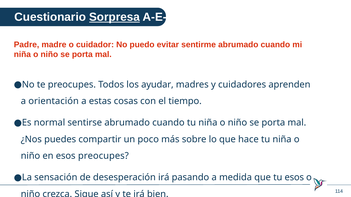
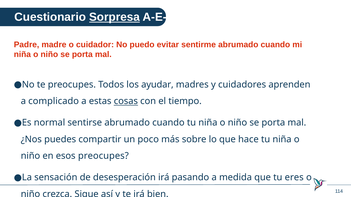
orientación: orientación -> complicado
cosas underline: none -> present
tu esos: esos -> eres
